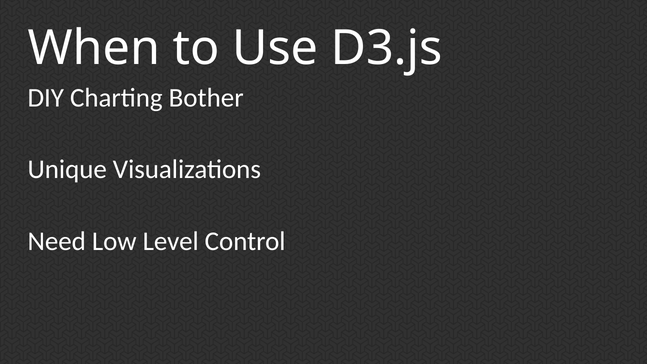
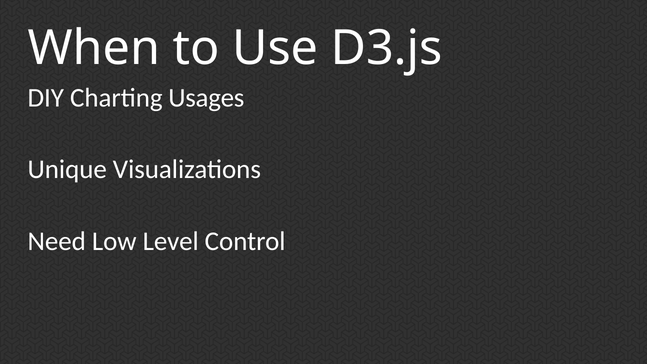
Bother: Bother -> Usages
